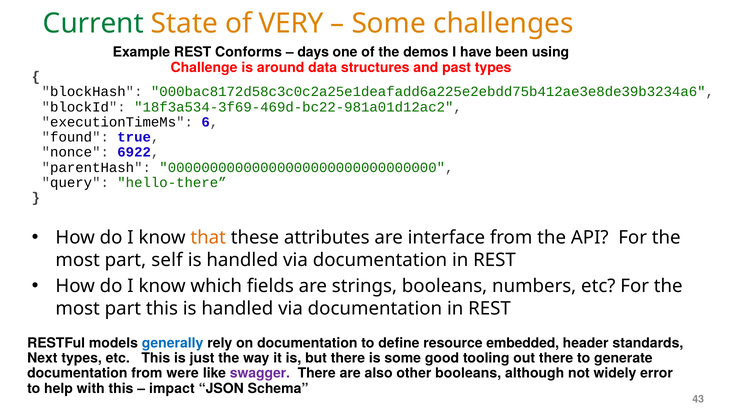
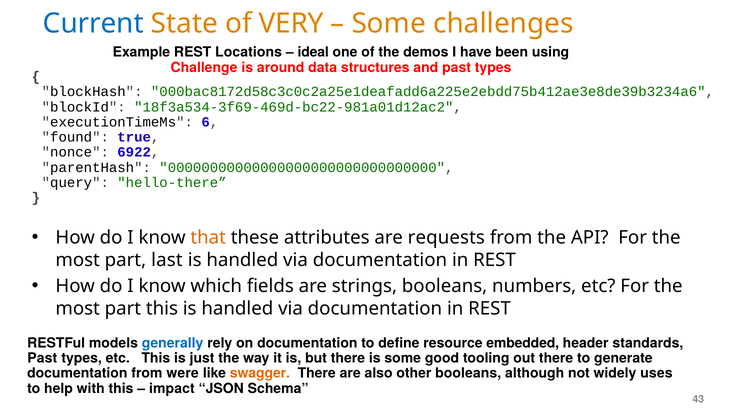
Current colour: green -> blue
Conforms: Conforms -> Locations
days: days -> ideal
interface: interface -> requests
self: self -> last
Next at (42, 358): Next -> Past
swagger colour: purple -> orange
error: error -> uses
